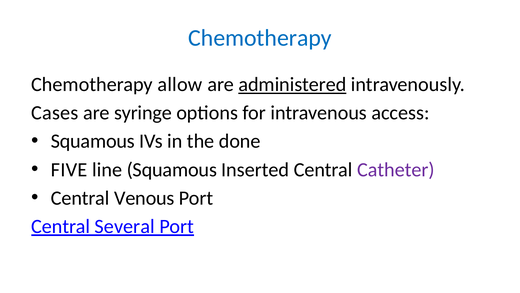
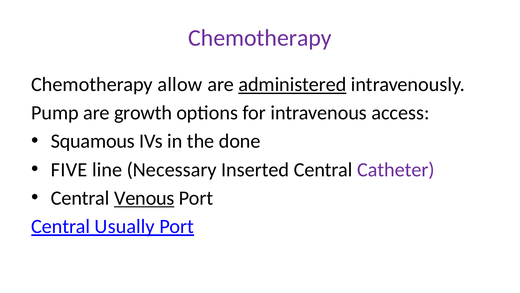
Chemotherapy at (260, 38) colour: blue -> purple
Cases: Cases -> Pump
syringe: syringe -> growth
line Squamous: Squamous -> Necessary
Venous underline: none -> present
Several: Several -> Usually
